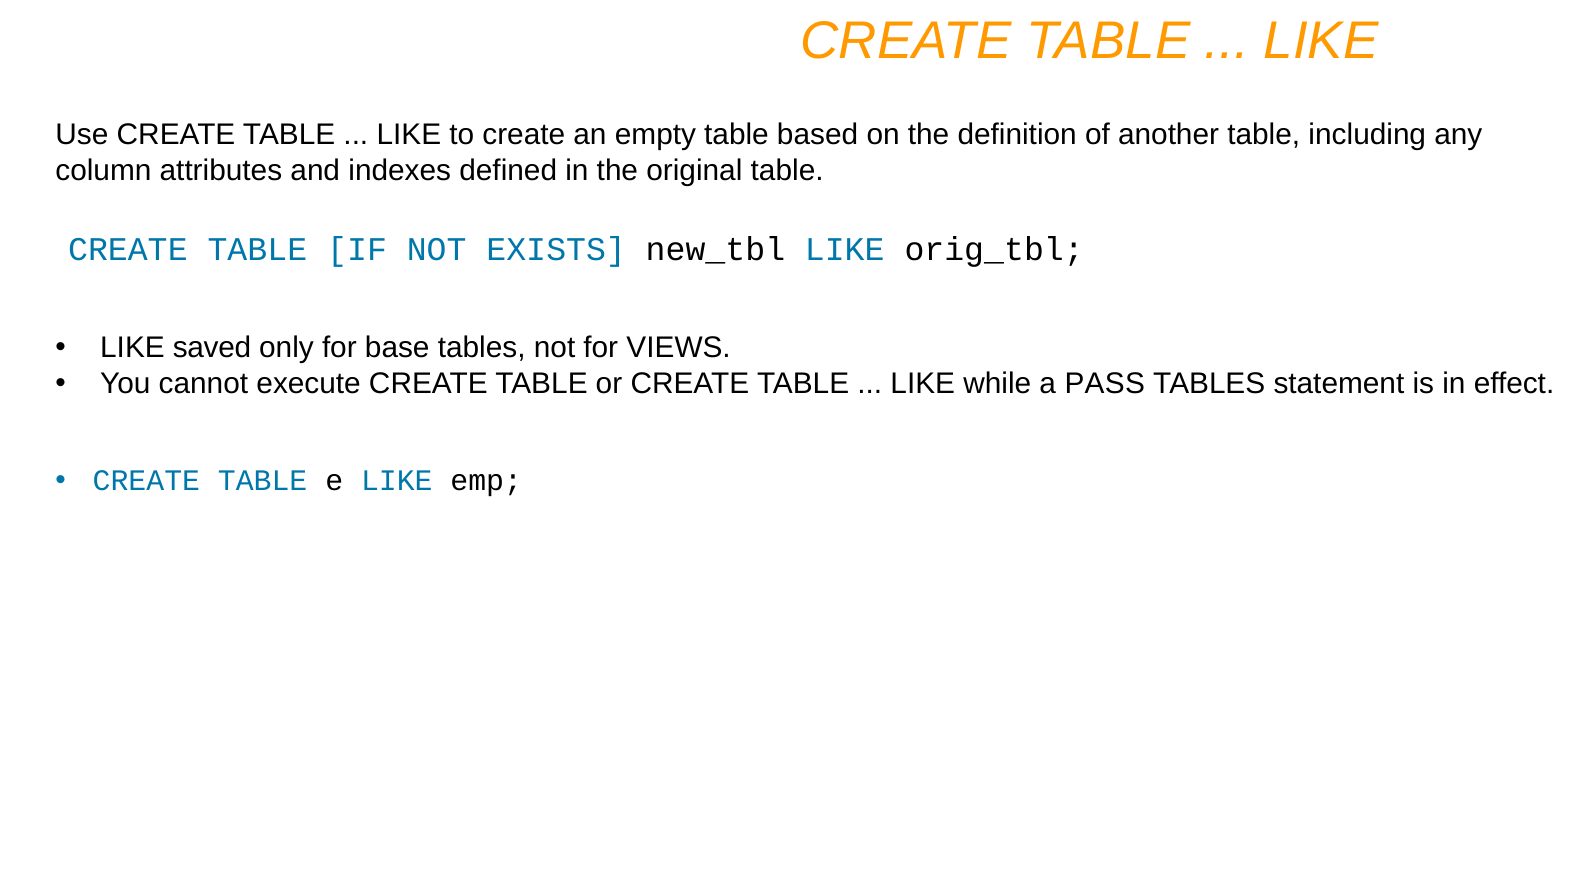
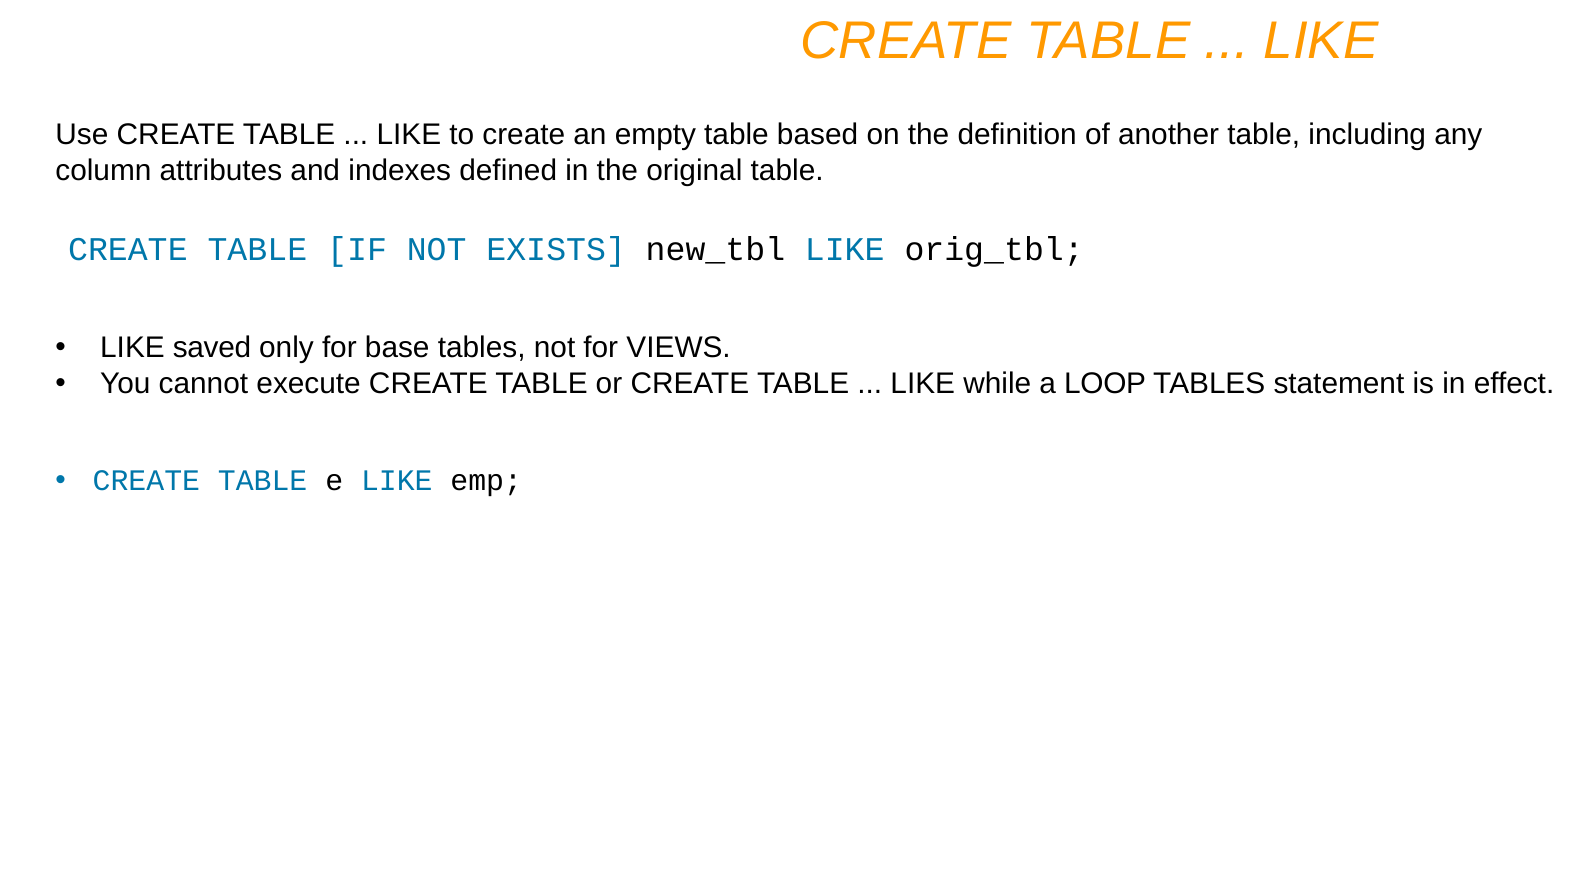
PASS: PASS -> LOOP
